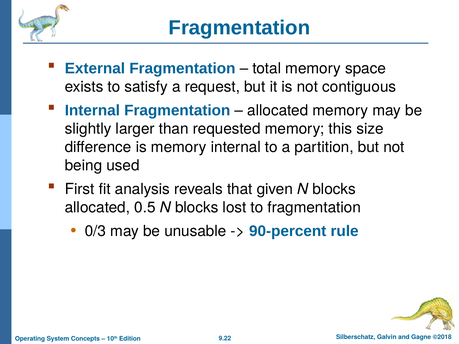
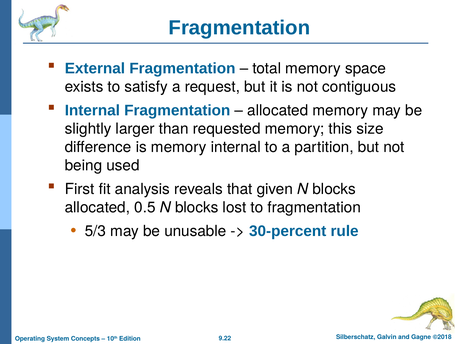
0/3: 0/3 -> 5/3
90-percent: 90-percent -> 30-percent
